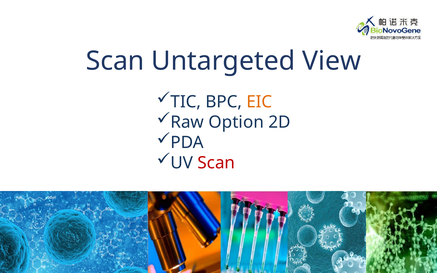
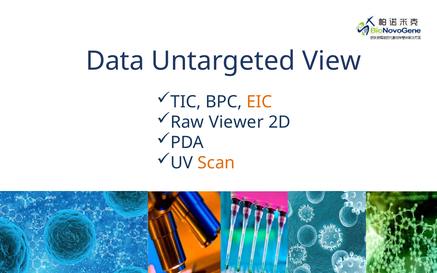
Scan at (115, 61): Scan -> Data
Option: Option -> Viewer
Scan at (216, 163) colour: red -> orange
